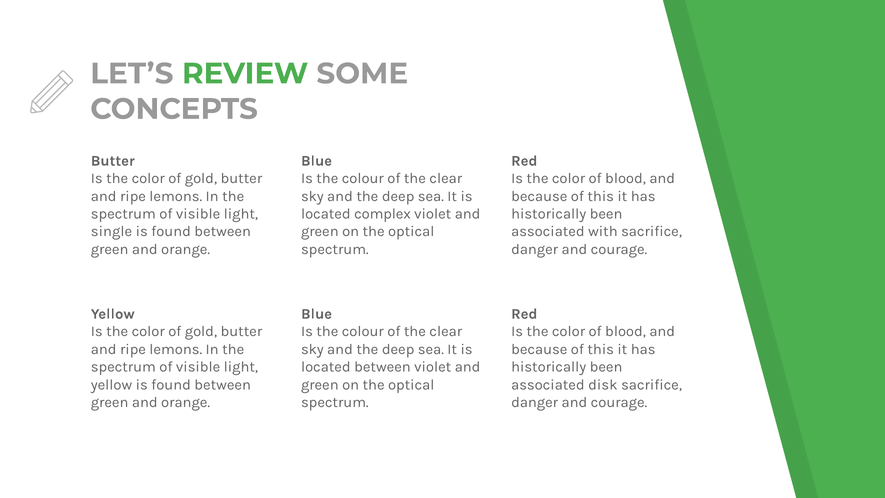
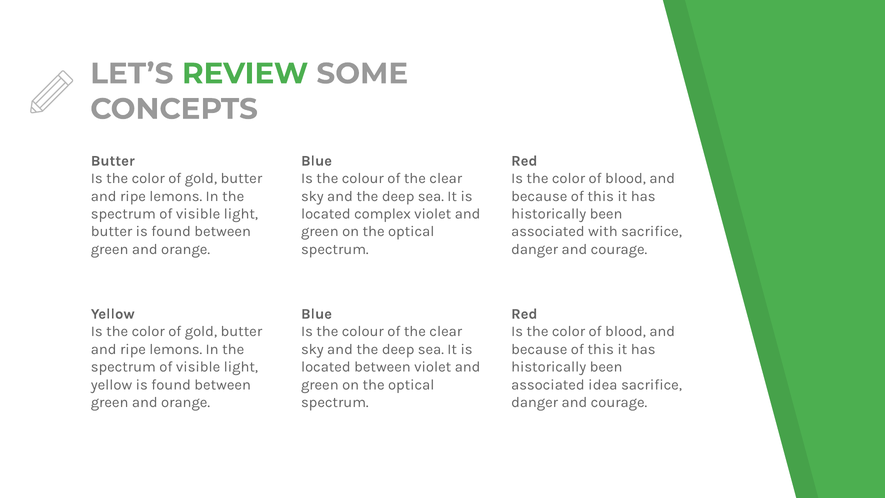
single at (112, 232): single -> butter
disk: disk -> idea
